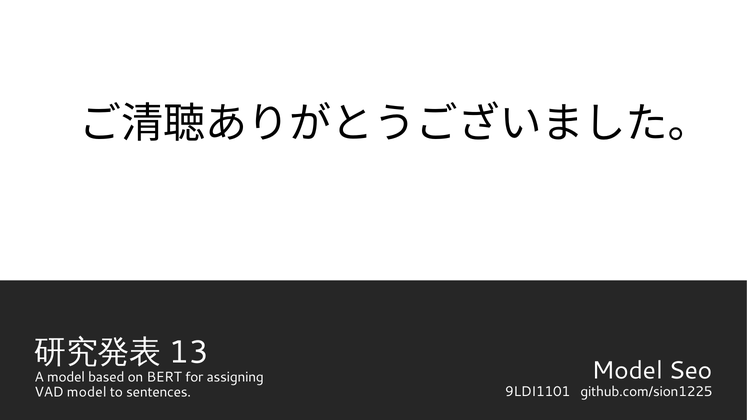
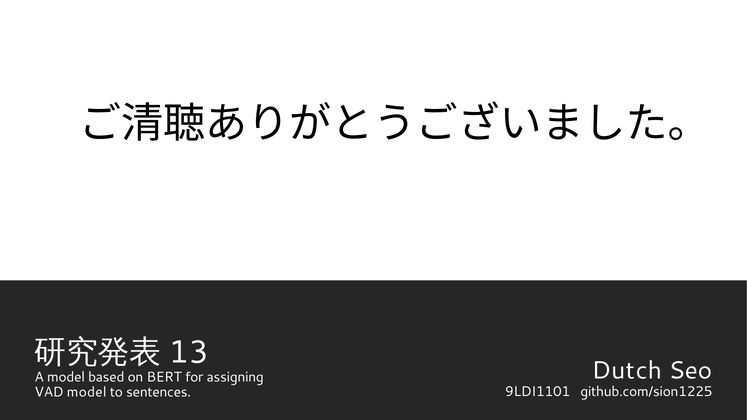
Model at (627, 371): Model -> Dutch
